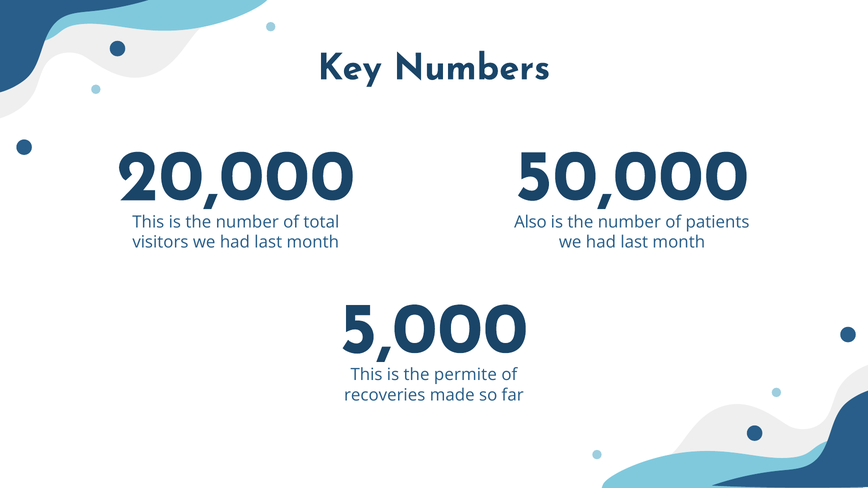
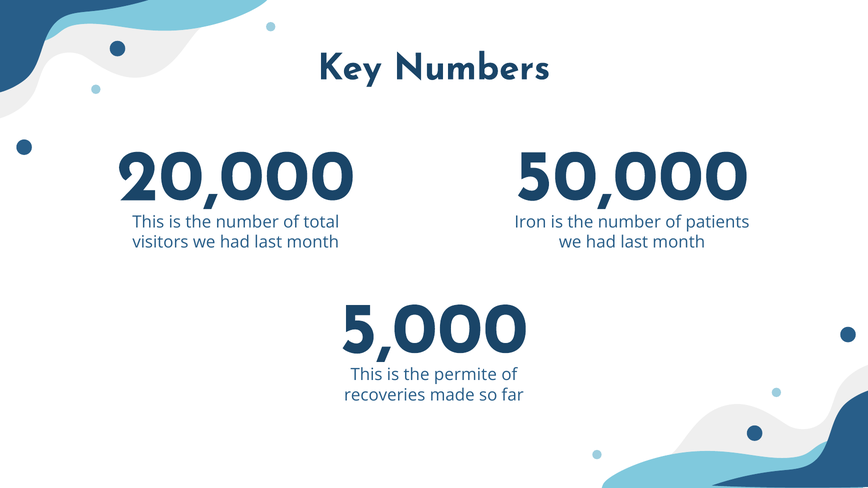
Also: Also -> Iron
